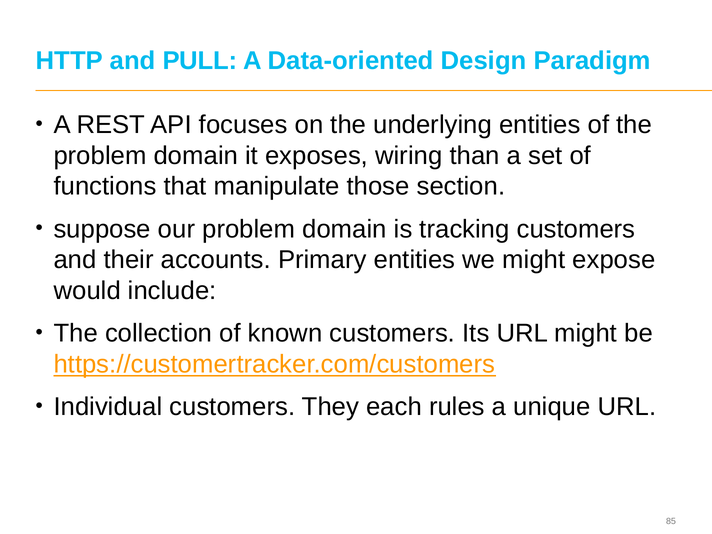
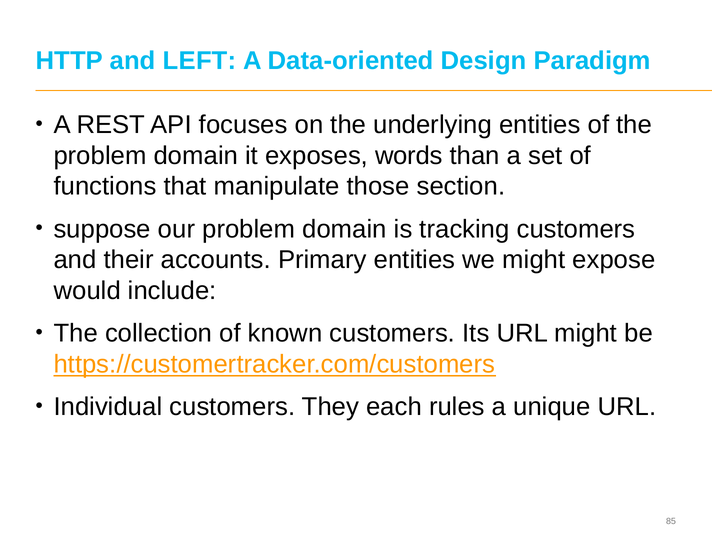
PULL: PULL -> LEFT
wiring: wiring -> words
